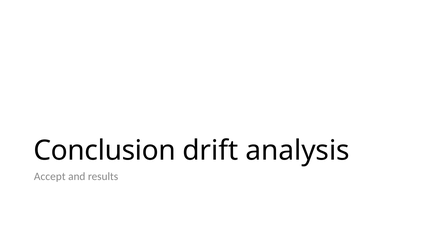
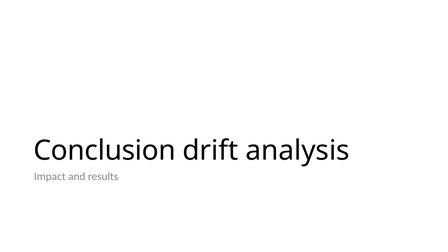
Accept: Accept -> Impact
